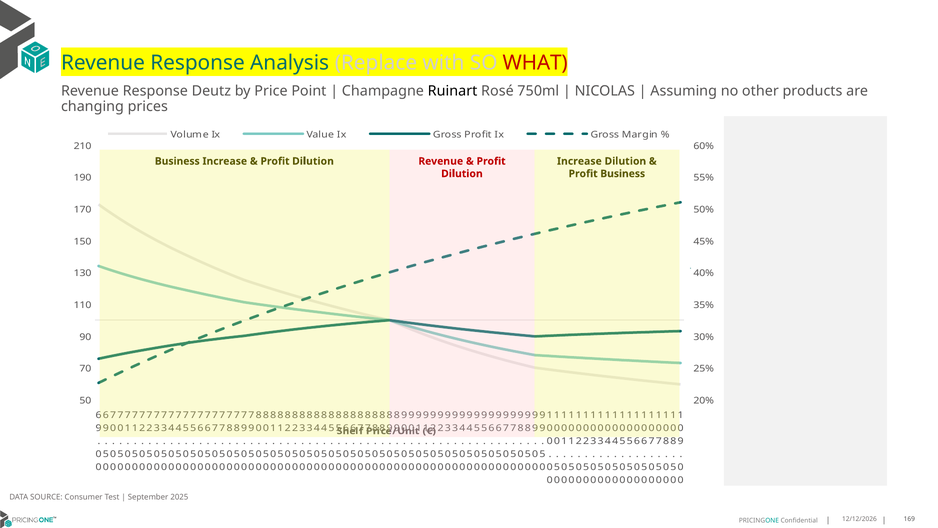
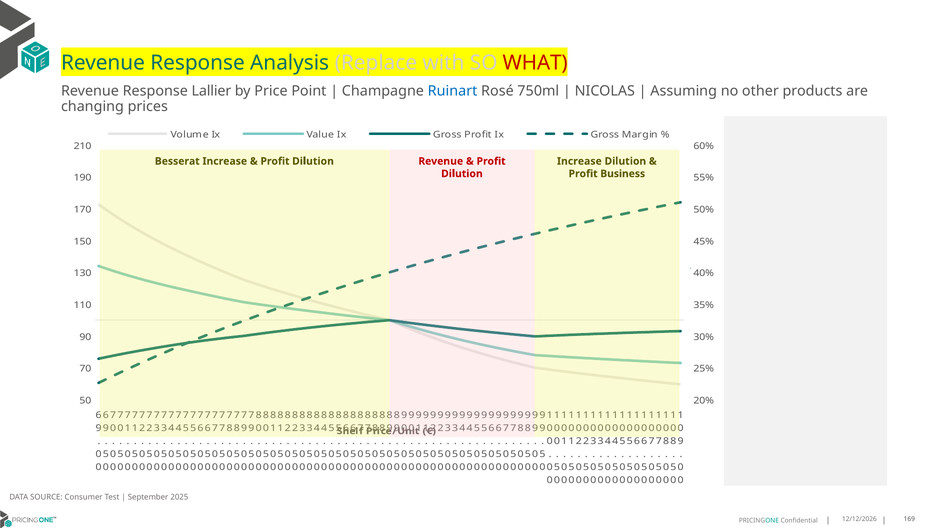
Deutz: Deutz -> Lallier
Ruinart colour: black -> blue
Business at (177, 161): Business -> Besserat
